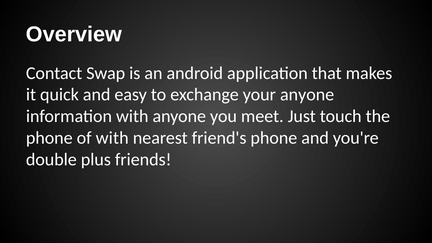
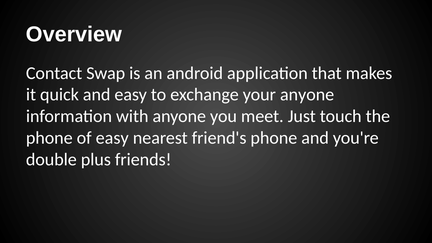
of with: with -> easy
